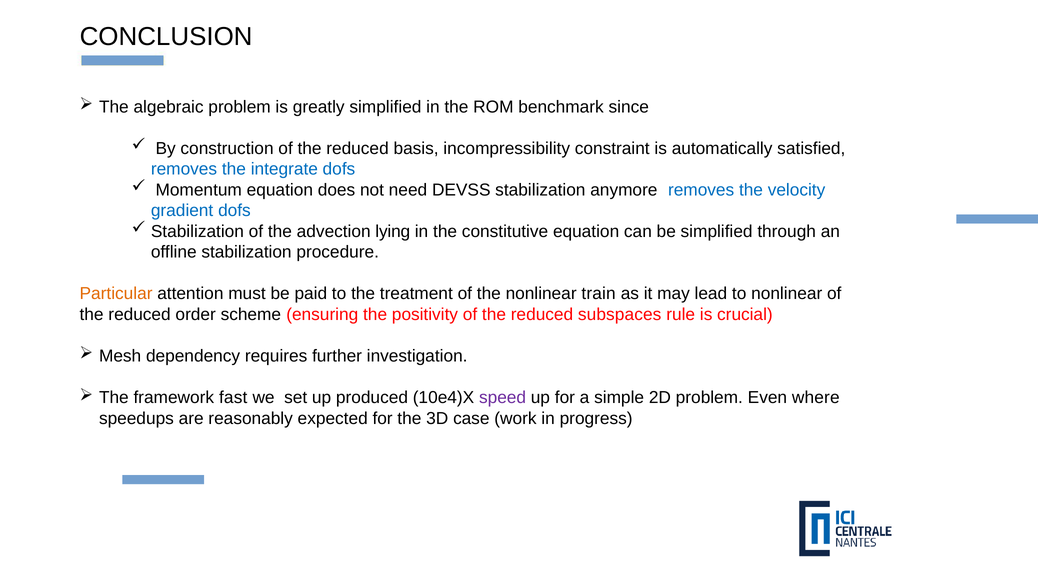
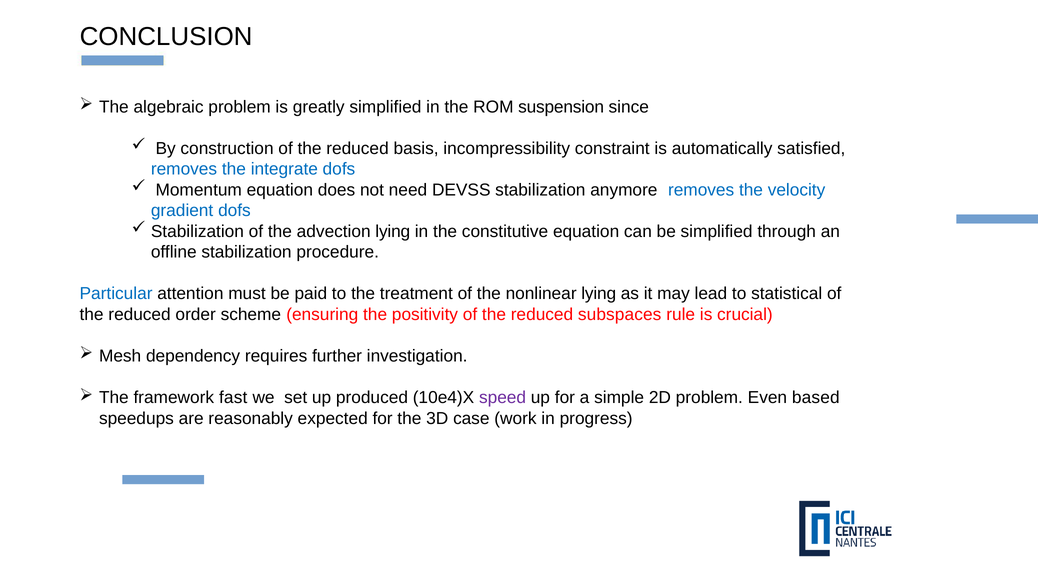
benchmark: benchmark -> suspension
Particular colour: orange -> blue
nonlinear train: train -> lying
to nonlinear: nonlinear -> statistical
where: where -> based
